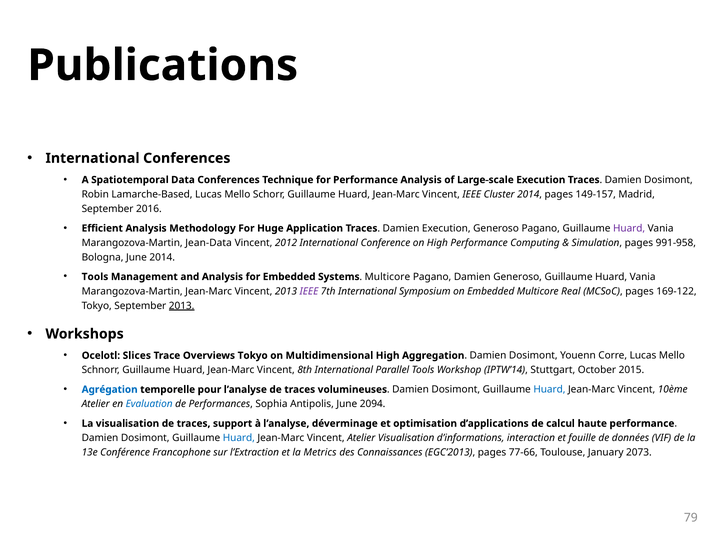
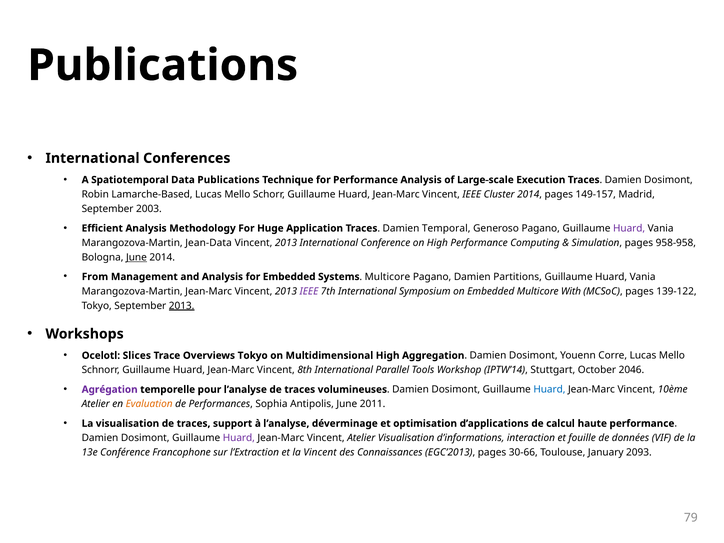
Data Conferences: Conferences -> Publications
2016: 2016 -> 2003
Damien Execution: Execution -> Temporal
2012 at (286, 243): 2012 -> 2013
991-958: 991-958 -> 958-958
June at (136, 257) underline: none -> present
Tools at (95, 277): Tools -> From
Damien Generoso: Generoso -> Partitions
Real: Real -> With
169-122: 169-122 -> 139-122
2015: 2015 -> 2046
Agrégation colour: blue -> purple
Evaluation colour: blue -> orange
2094: 2094 -> 2011
Huard at (239, 438) colour: blue -> purple
la Metrics: Metrics -> Vincent
77-66: 77-66 -> 30-66
2073: 2073 -> 2093
